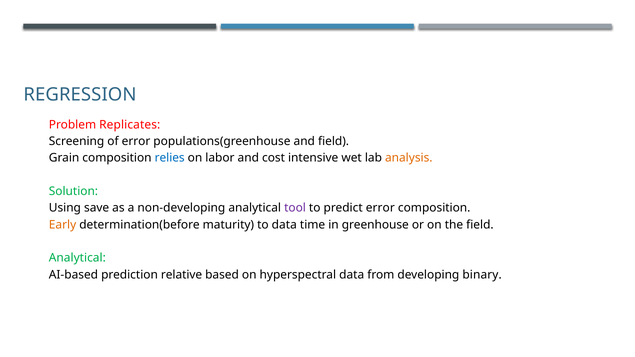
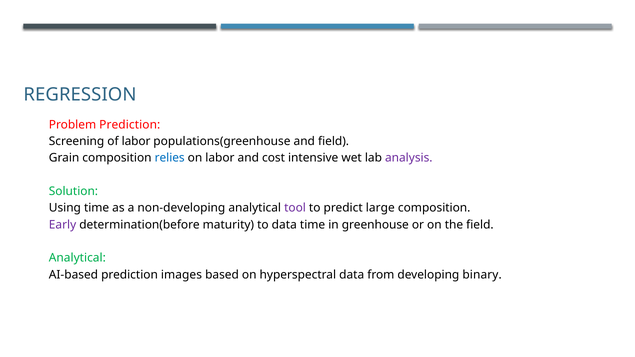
Problem Replicates: Replicates -> Prediction
of error: error -> labor
analysis colour: orange -> purple
Using save: save -> time
predict error: error -> large
Early colour: orange -> purple
relative: relative -> images
